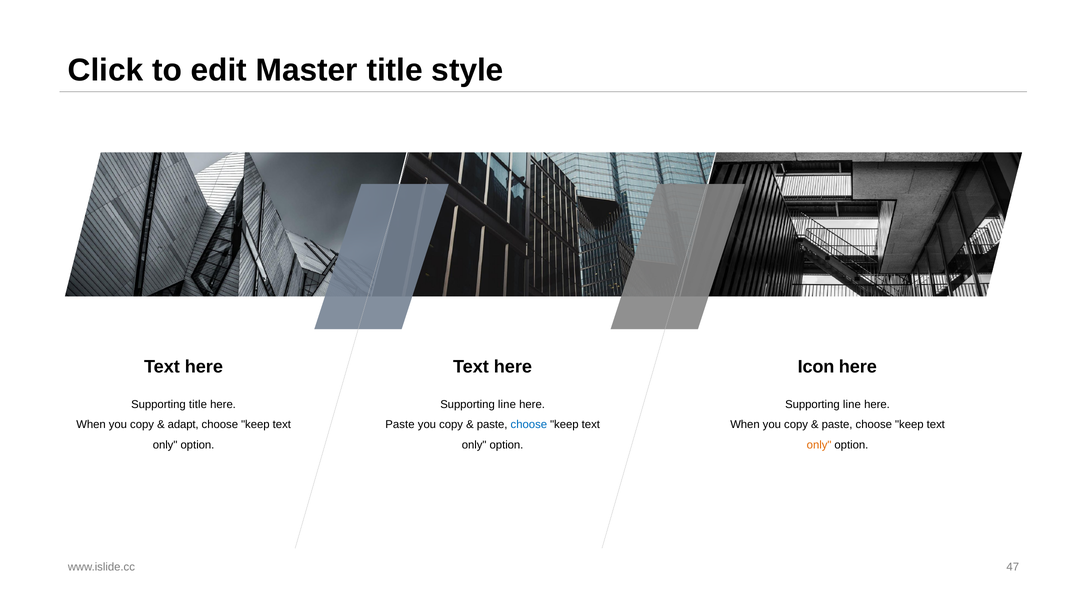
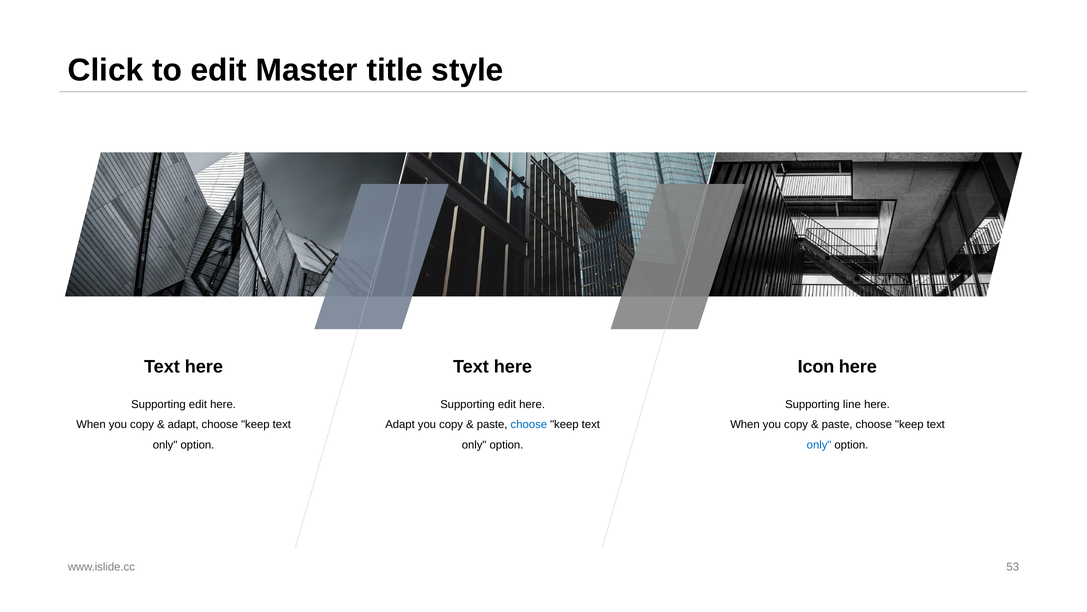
title at (198, 404): title -> edit
line at (507, 404): line -> edit
Paste at (400, 424): Paste -> Adapt
only at (819, 444) colour: orange -> blue
47: 47 -> 53
